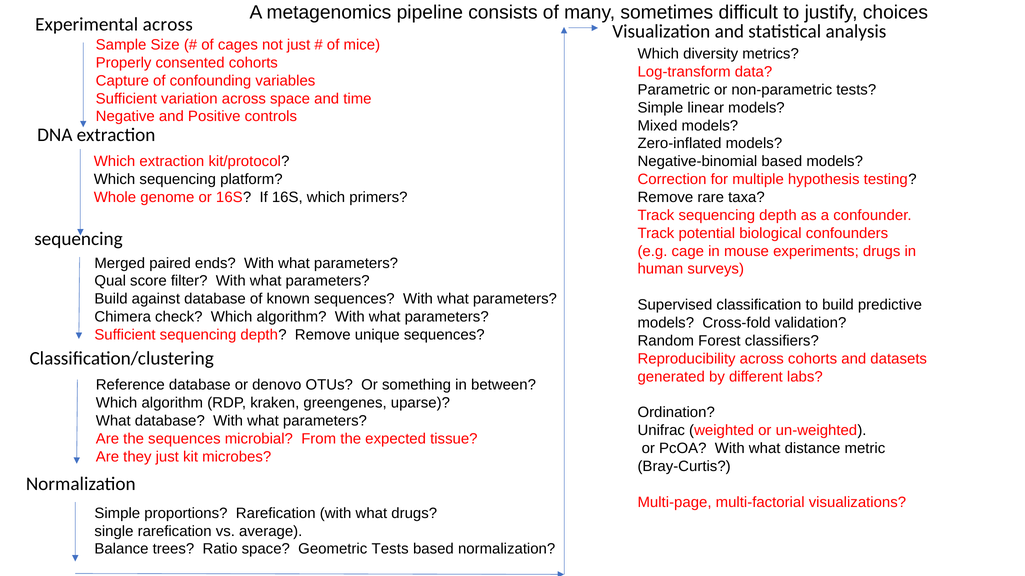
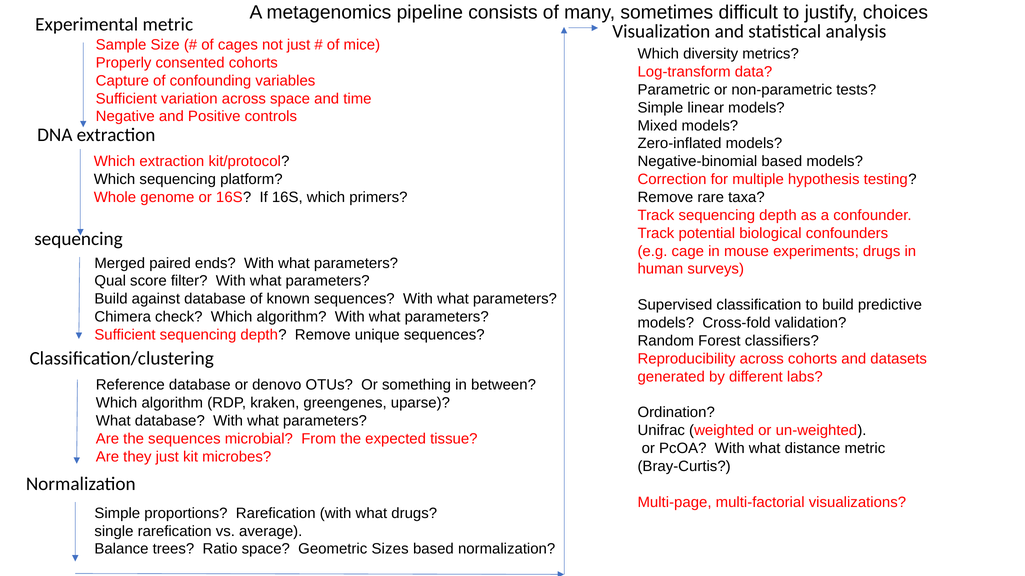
Experimental across: across -> metric
Geometric Tests: Tests -> Sizes
